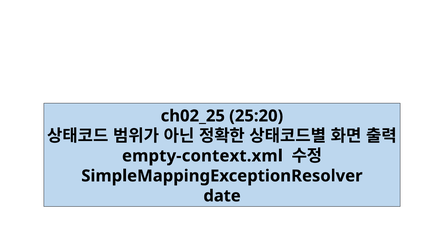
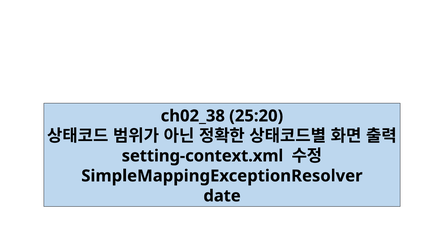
ch02_25: ch02_25 -> ch02_38
empty-context.xml: empty-context.xml -> setting-context.xml
